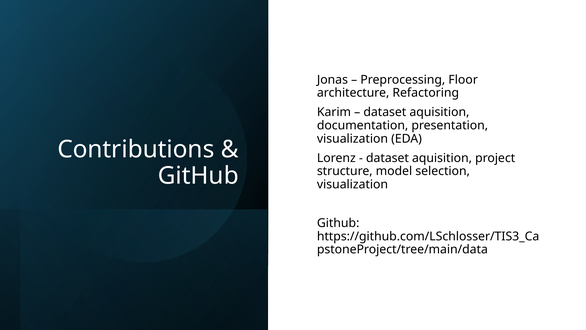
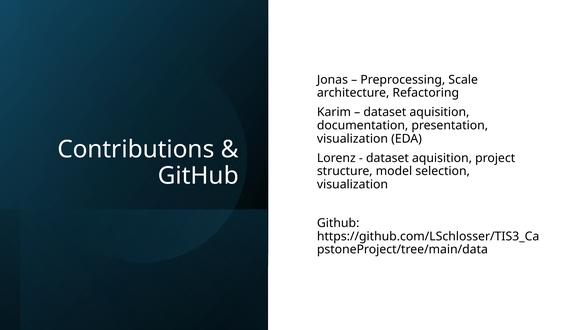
Floor: Floor -> Scale
